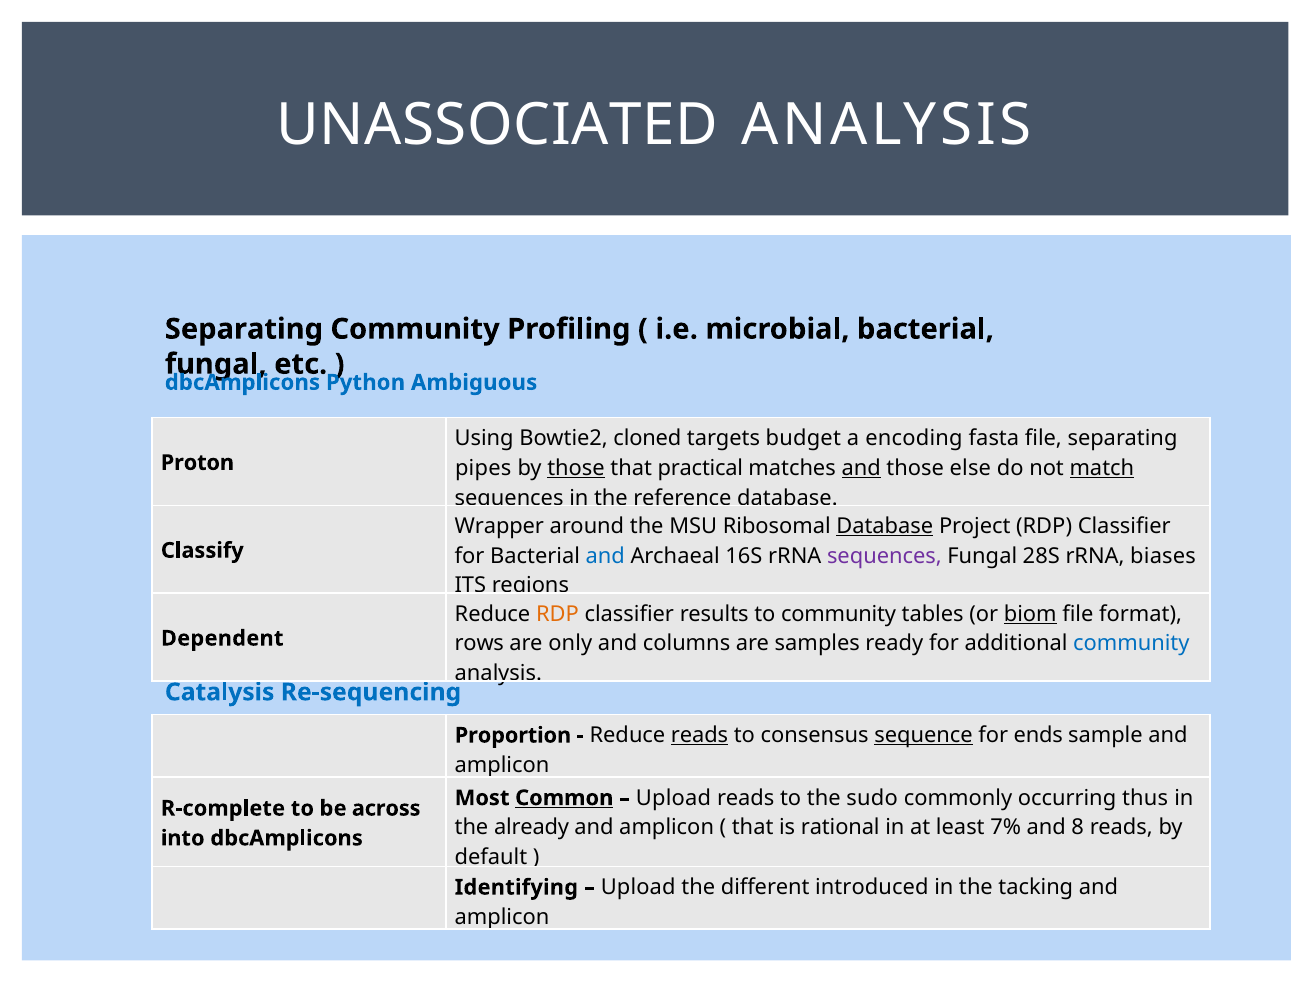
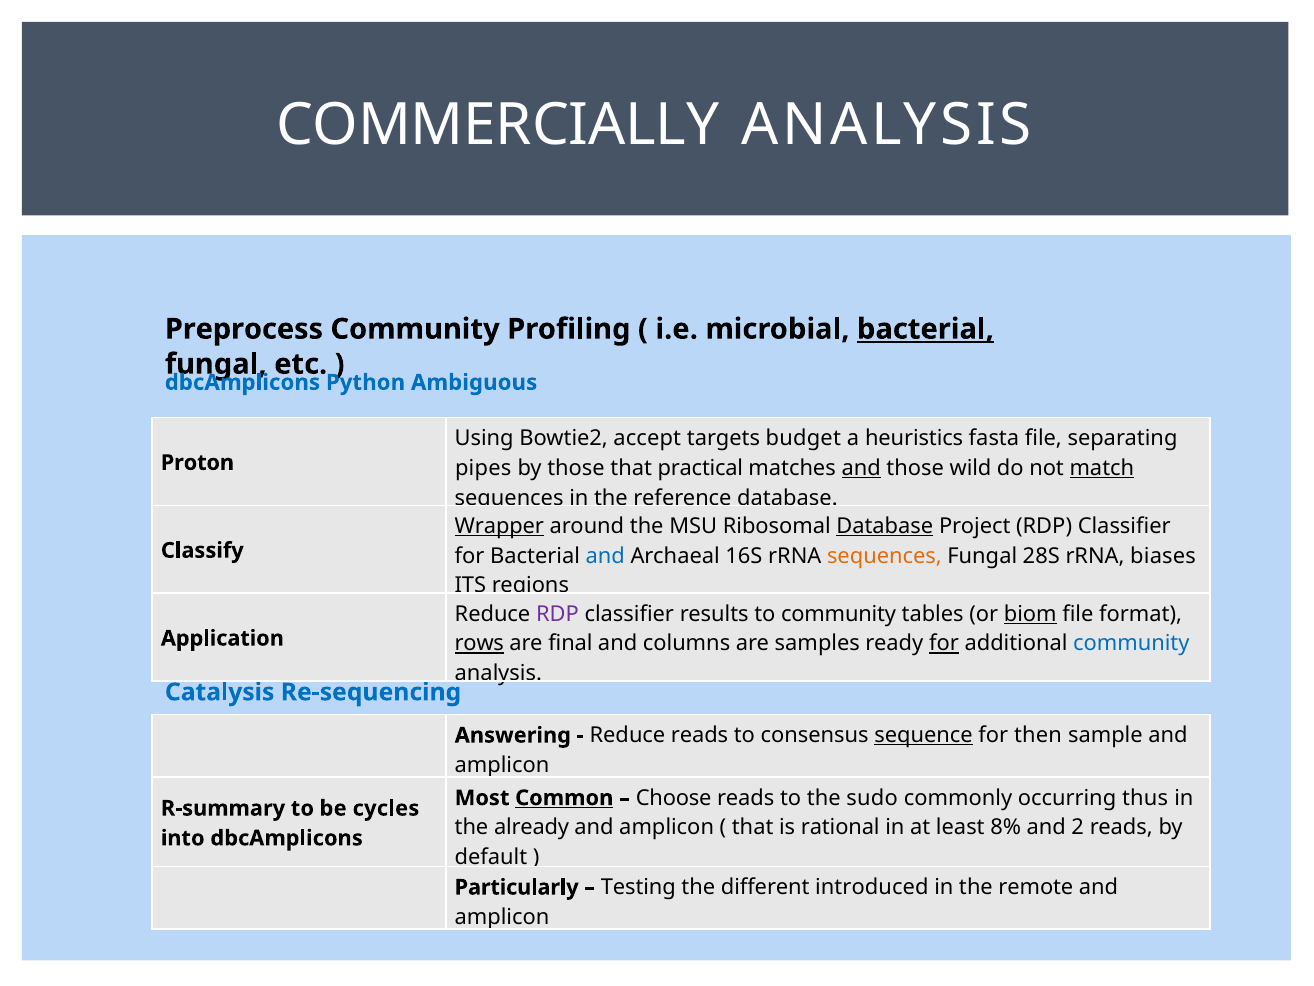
UNASSOCIATED: UNASSOCIATED -> COMMERCIALLY
Separating at (244, 329): Separating -> Preprocess
bacterial at (925, 329) underline: none -> present
cloned: cloned -> accept
encoding: encoding -> heuristics
those at (576, 468) underline: present -> none
else: else -> wild
Wrapper underline: none -> present
sequences at (884, 556) colour: purple -> orange
RDP at (558, 614) colour: orange -> purple
Dependent: Dependent -> Application
rows underline: none -> present
only: only -> final
for at (944, 643) underline: none -> present
Proportion: Proportion -> Answering
reads at (700, 735) underline: present -> none
ends: ends -> then
Upload at (674, 798): Upload -> Choose
R-complete: R-complete -> R-summary
across: across -> cycles
7%: 7% -> 8%
8: 8 -> 2
Identifying: Identifying -> Particularly
Upload at (638, 887): Upload -> Testing
tacking: tacking -> remote
